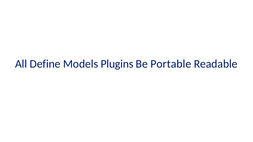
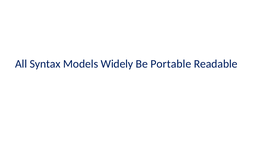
Define: Define -> Syntax
Plugins: Plugins -> Widely
